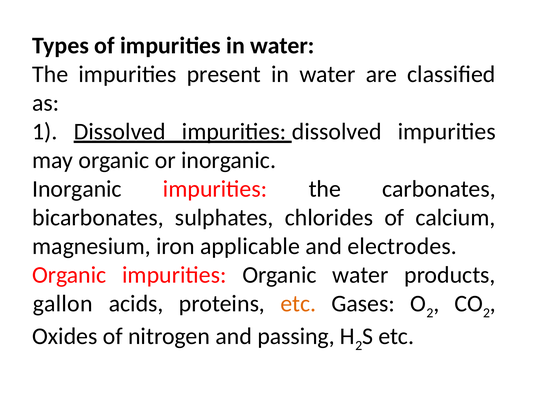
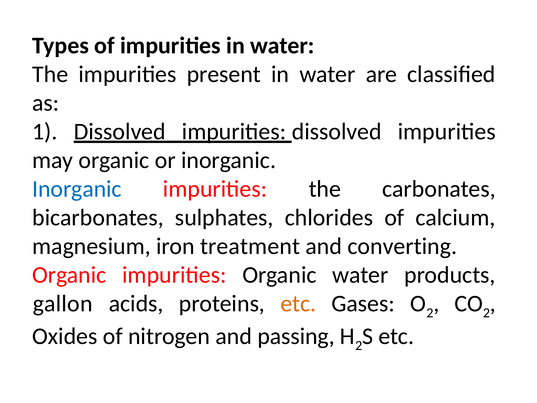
Inorganic at (77, 189) colour: black -> blue
applicable: applicable -> treatment
electrodes: electrodes -> converting
